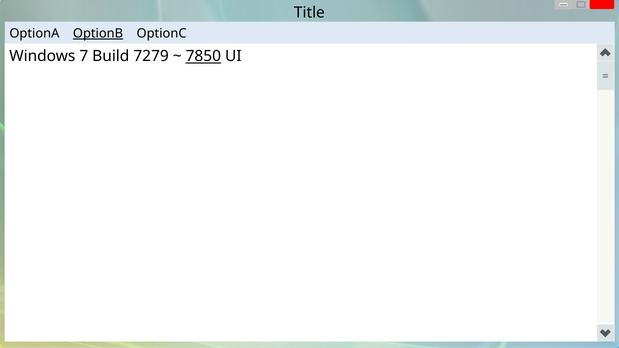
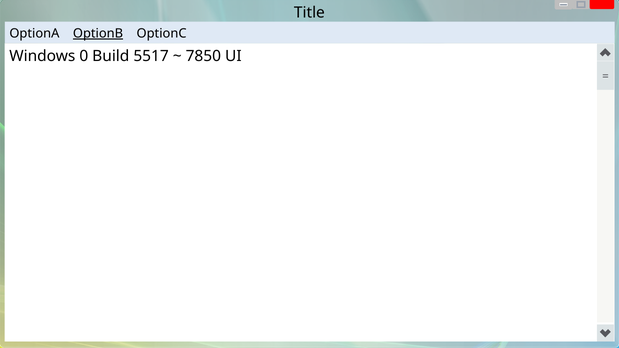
7: 7 -> 0
7279: 7279 -> 5517
7850 underline: present -> none
